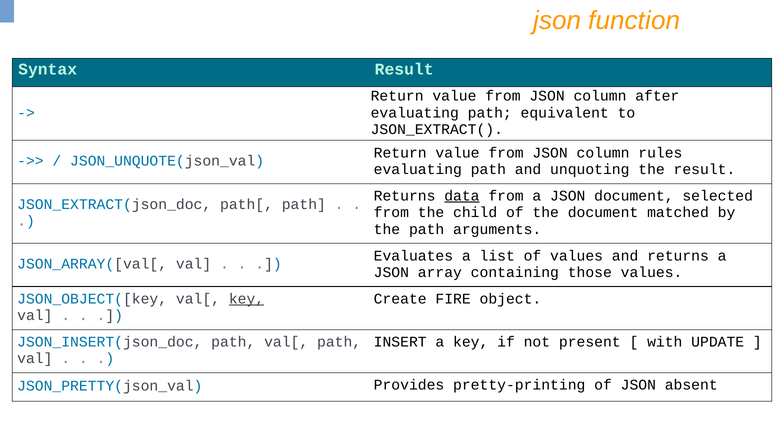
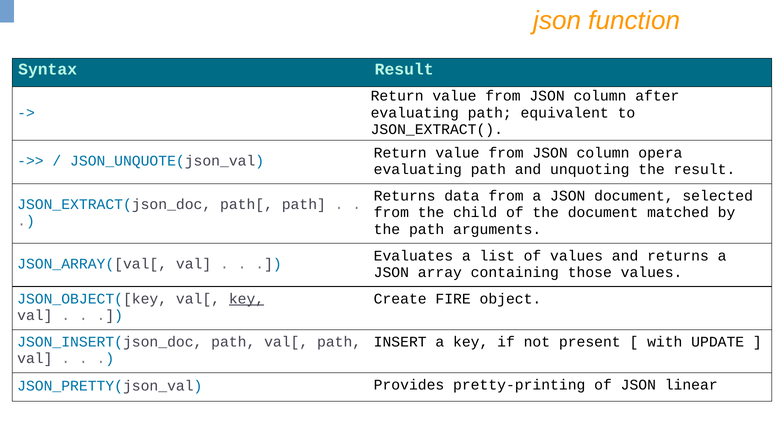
rules: rules -> opera
data underline: present -> none
absent: absent -> linear
